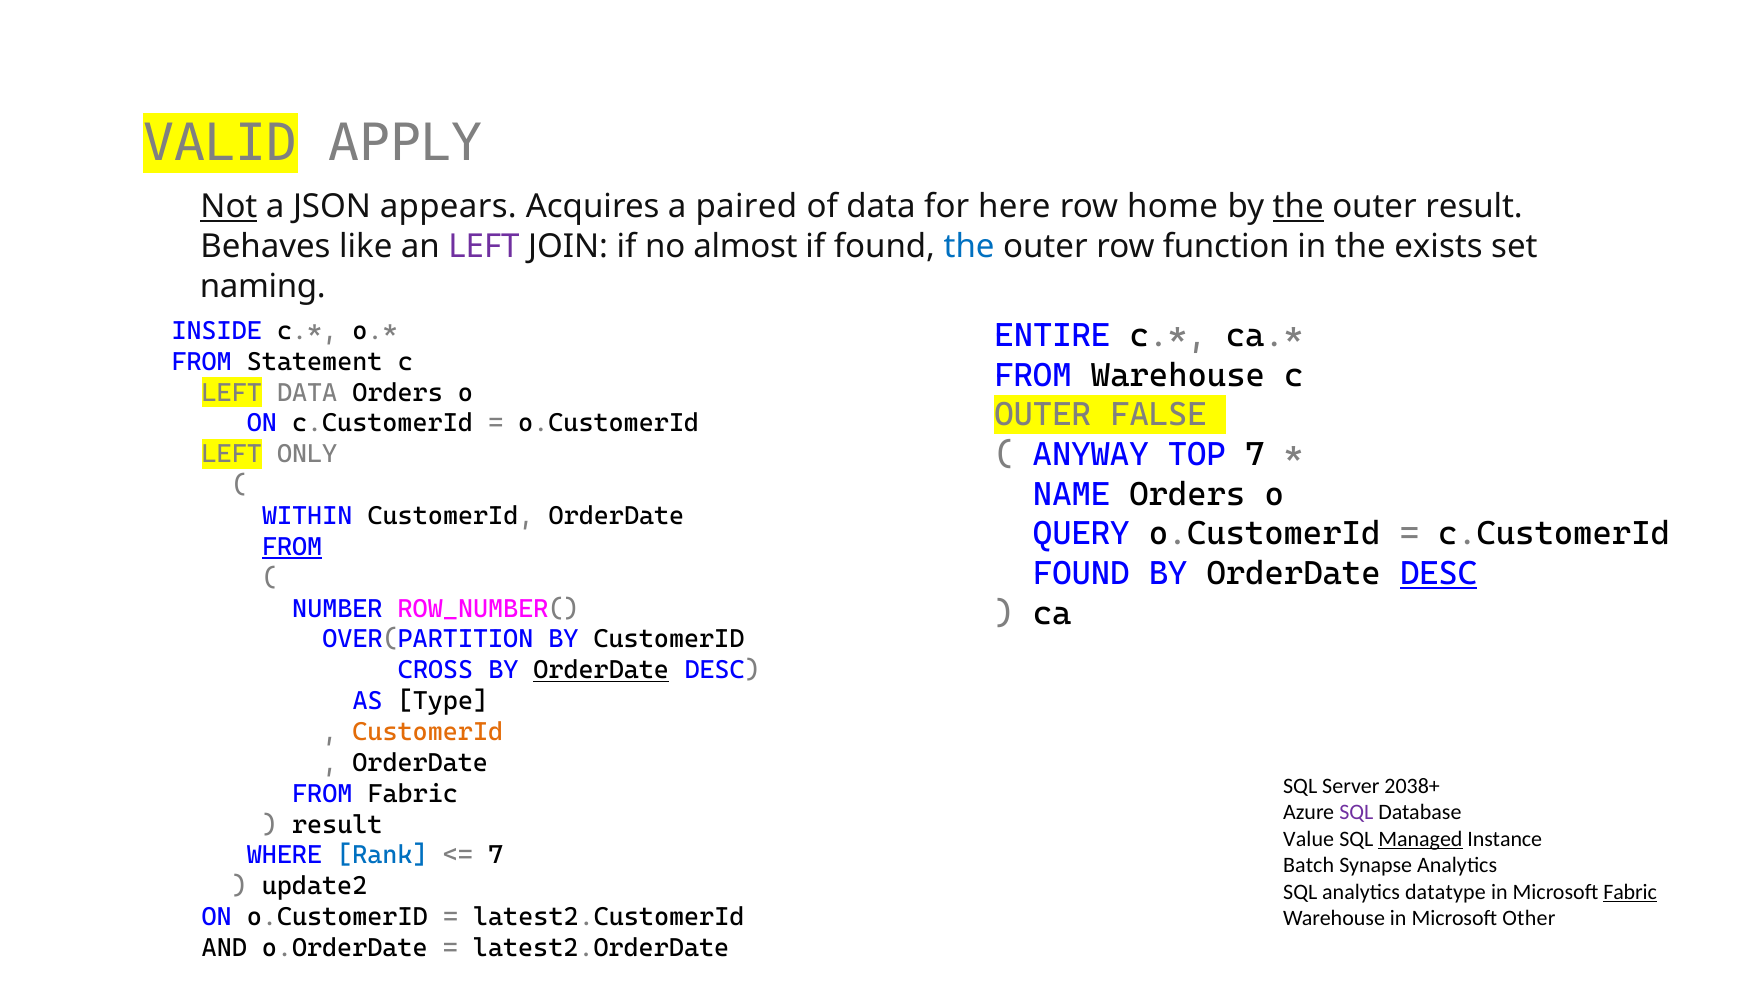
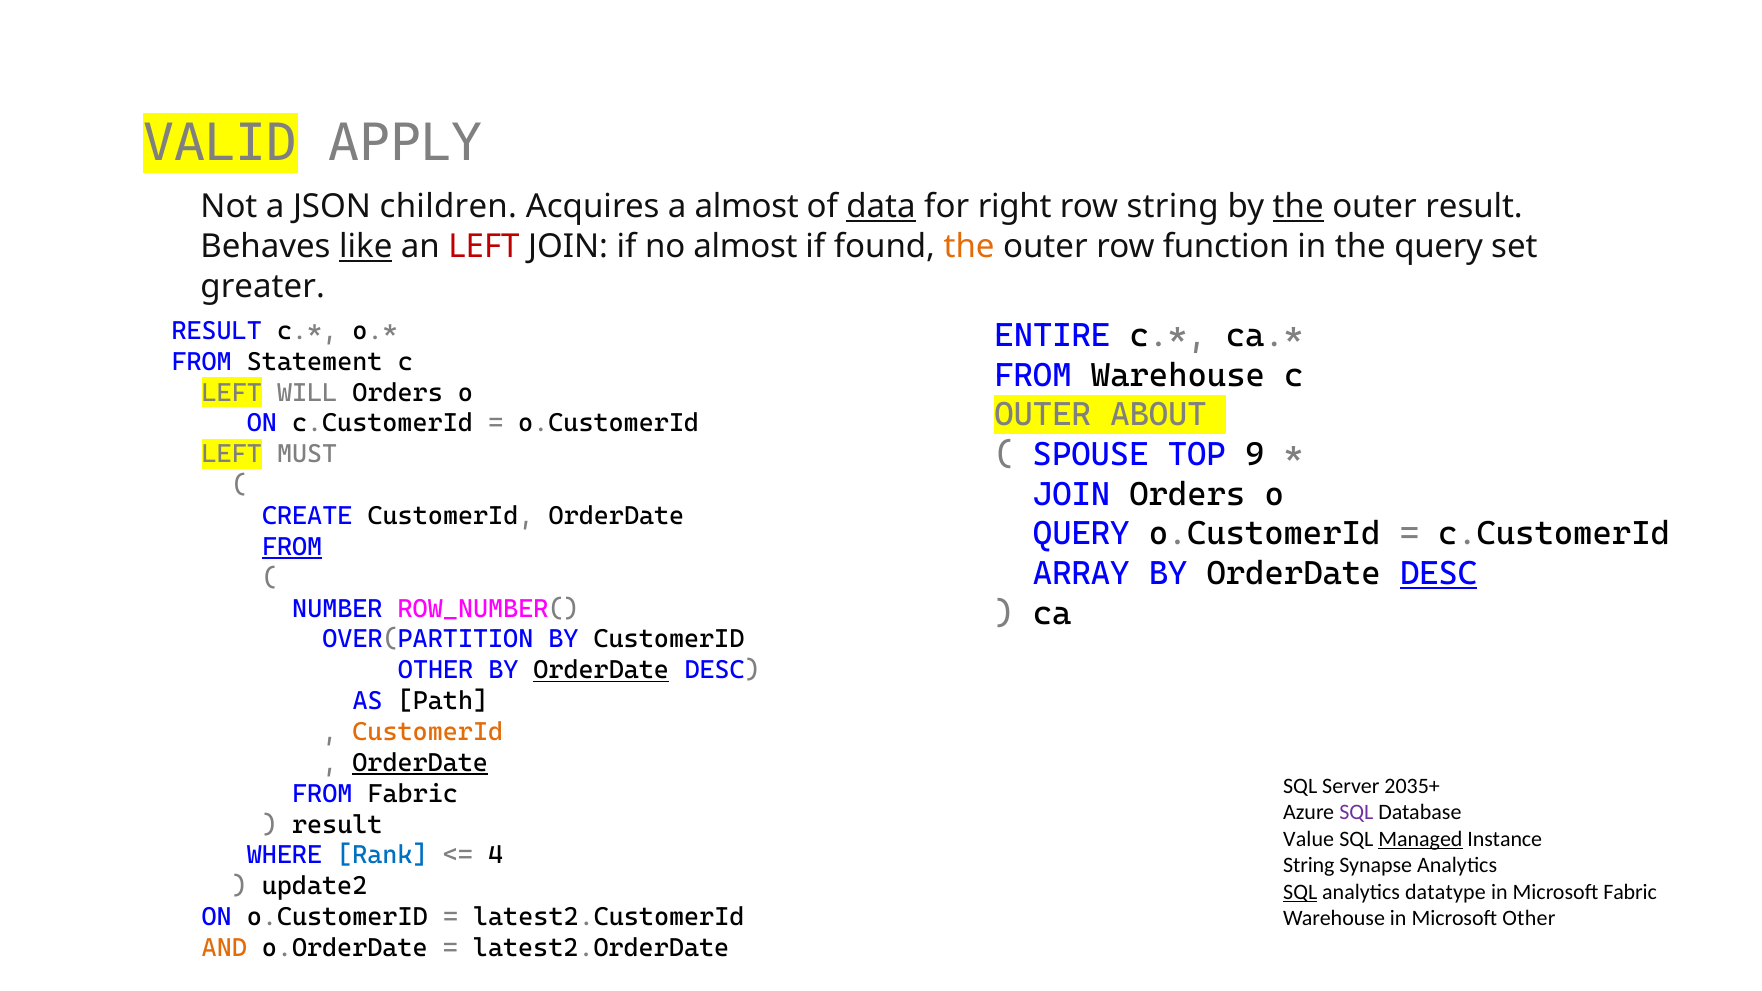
Not underline: present -> none
appears: appears -> children
a paired: paired -> almost
data at (881, 207) underline: none -> present
here: here -> right
row home: home -> string
like underline: none -> present
LEFT at (484, 247) colour: purple -> red
the at (969, 247) colour: blue -> orange
the exists: exists -> query
naming: naming -> greater
INSIDE at (217, 331): INSIDE -> RESULT
LEFT DATA: DATA -> WILL
FALSE: FALSE -> ABOUT
ANYWAY: ANYWAY -> SPOUSE
TOP 7: 7 -> 9
ONLY: ONLY -> MUST
NAME at (1072, 494): NAME -> JOIN
WITHIN: WITHIN -> CREATE
FOUND at (1081, 574): FOUND -> ARRAY
CROSS at (436, 670): CROSS -> OTHER
Type: Type -> Path
OrderDate at (420, 763) underline: none -> present
2038+: 2038+ -> 2035+
7 at (496, 855): 7 -> 4
Batch at (1309, 865): Batch -> String
SQL at (1300, 892) underline: none -> present
Fabric at (1630, 892) underline: present -> none
AND colour: black -> orange
